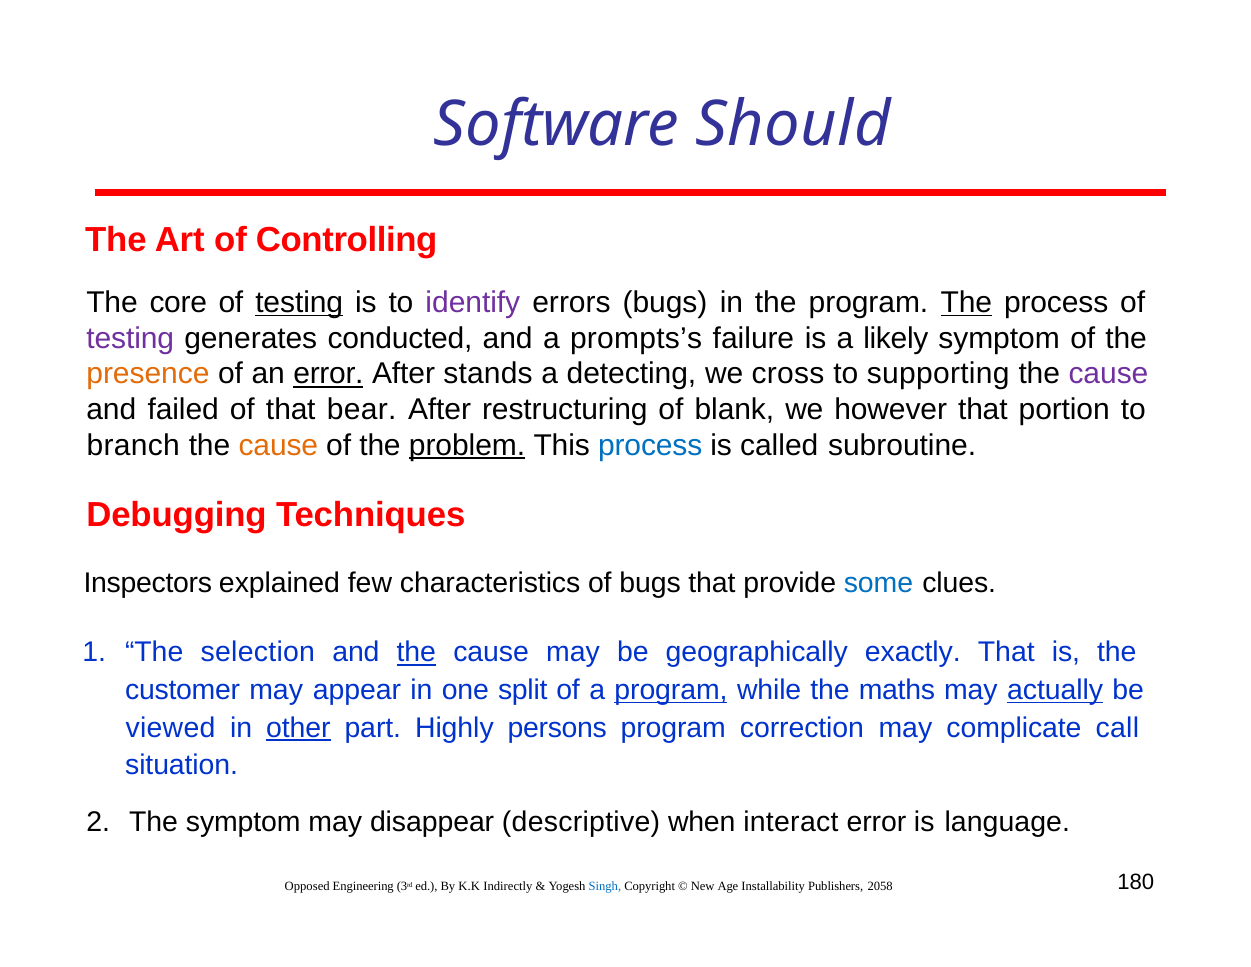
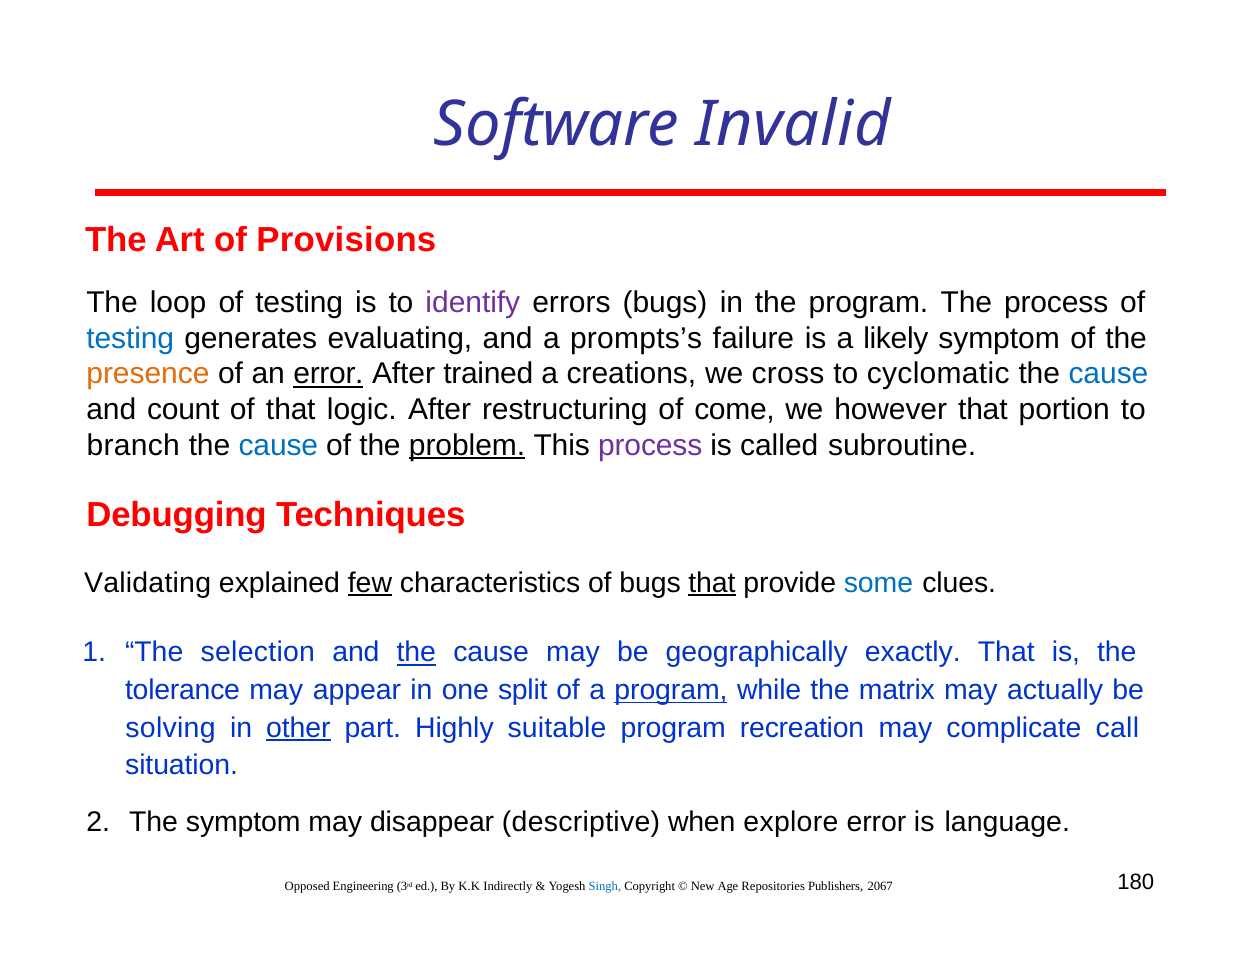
Should: Should -> Invalid
Controlling: Controlling -> Provisions
core: core -> loop
testing at (299, 302) underline: present -> none
The at (966, 302) underline: present -> none
testing at (130, 338) colour: purple -> blue
conducted: conducted -> evaluating
stands: stands -> trained
detecting: detecting -> creations
supporting: supporting -> cyclomatic
cause at (1108, 374) colour: purple -> blue
failed: failed -> count
bear: bear -> logic
blank: blank -> come
cause at (278, 445) colour: orange -> blue
process at (650, 445) colour: blue -> purple
Inspectors: Inspectors -> Validating
few underline: none -> present
that at (712, 583) underline: none -> present
customer: customer -> tolerance
maths: maths -> matrix
actually underline: present -> none
viewed: viewed -> solving
persons: persons -> suitable
correction: correction -> recreation
interact: interact -> explore
Installability: Installability -> Repositories
2058: 2058 -> 2067
